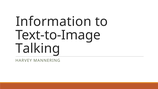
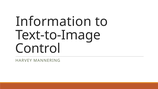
Talking: Talking -> Control
